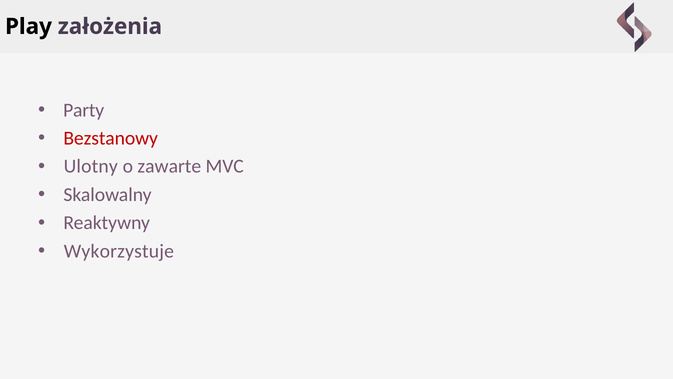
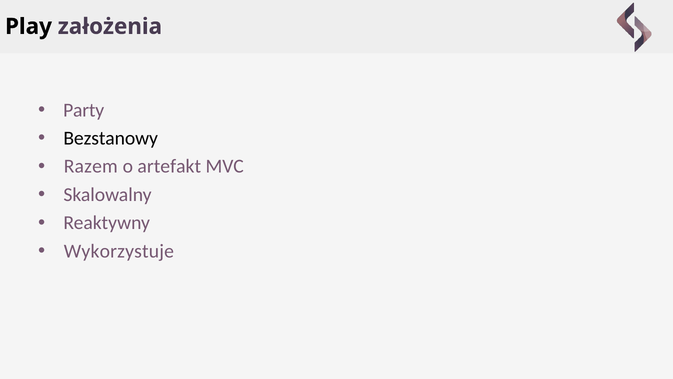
Bezstanowy colour: red -> black
Ulotny: Ulotny -> Razem
zawarte: zawarte -> artefakt
